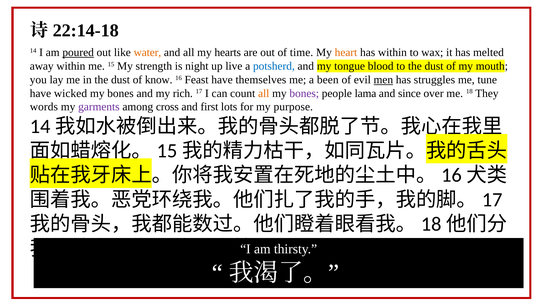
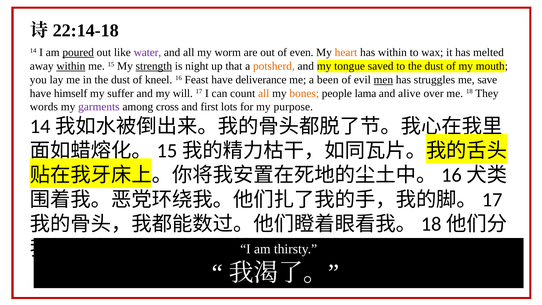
water colour: orange -> purple
hearts: hearts -> worm
time: time -> even
within at (71, 66) underline: none -> present
strength underline: none -> present
live: live -> that
potsherd colour: blue -> orange
blood: blood -> saved
know: know -> kneel
themselves: themselves -> deliverance
tune: tune -> save
wicked: wicked -> himself
bones at (121, 93): bones -> suffer
rich: rich -> will
bones at (304, 93) colour: purple -> orange
since: since -> alive
